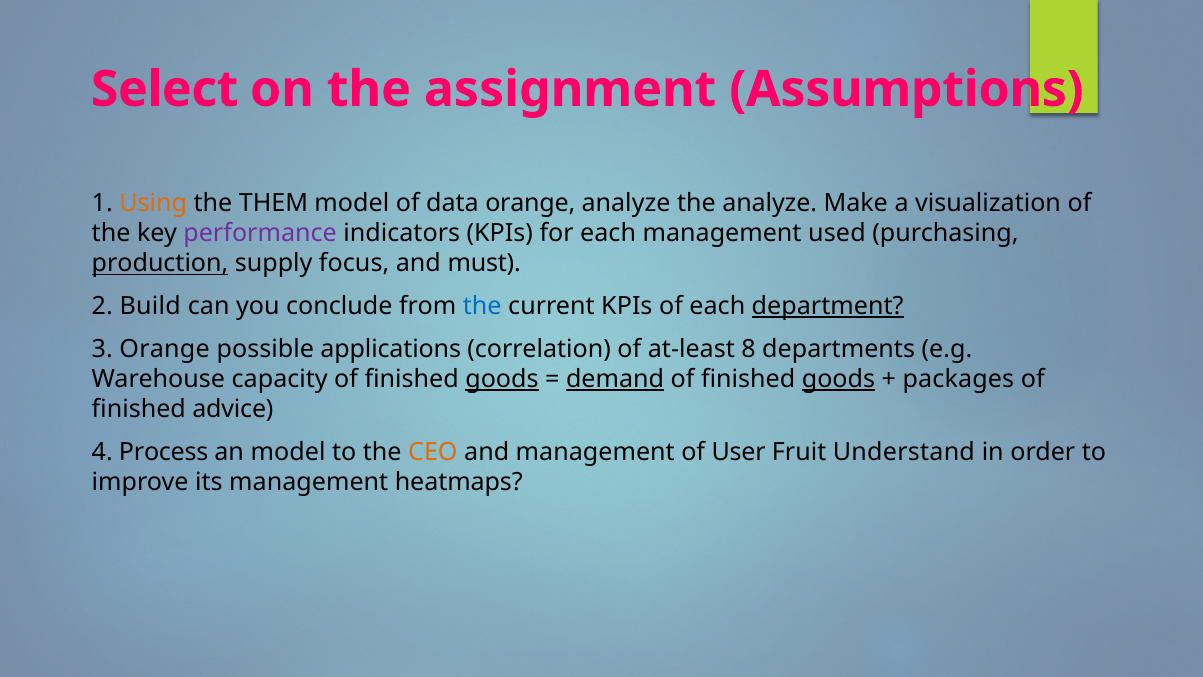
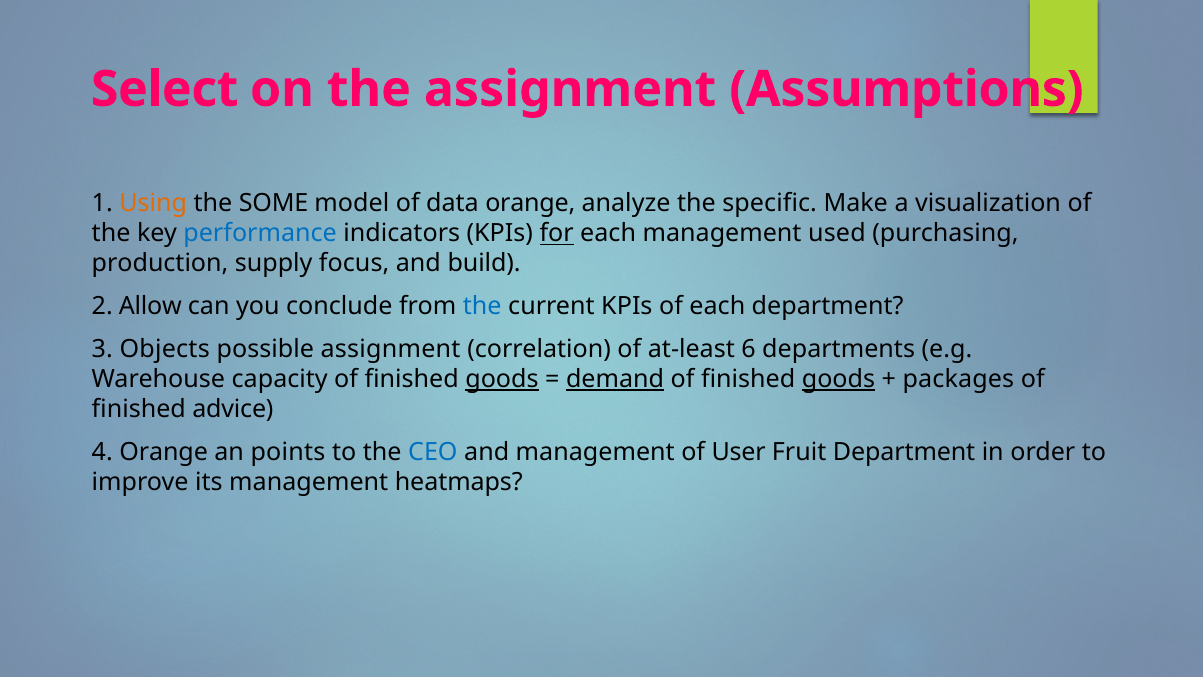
THEM: THEM -> SOME
the analyze: analyze -> specific
performance colour: purple -> blue
for underline: none -> present
production underline: present -> none
must: must -> build
Build: Build -> Allow
department at (828, 306) underline: present -> none
3 Orange: Orange -> Objects
possible applications: applications -> assignment
8: 8 -> 6
4 Process: Process -> Orange
an model: model -> points
CEO colour: orange -> blue
Fruit Understand: Understand -> Department
